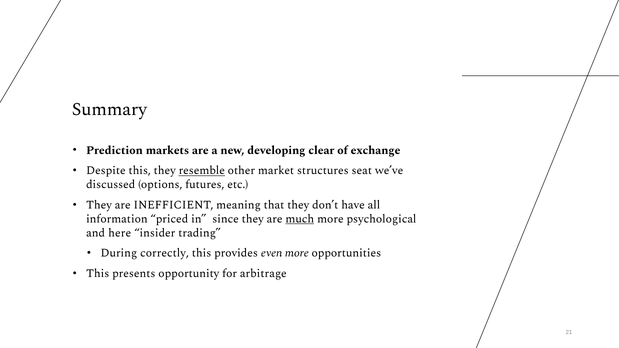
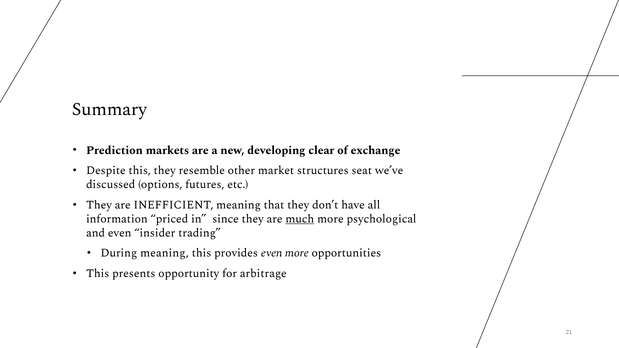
resemble underline: present -> none
and here: here -> even
During correctly: correctly -> meaning
